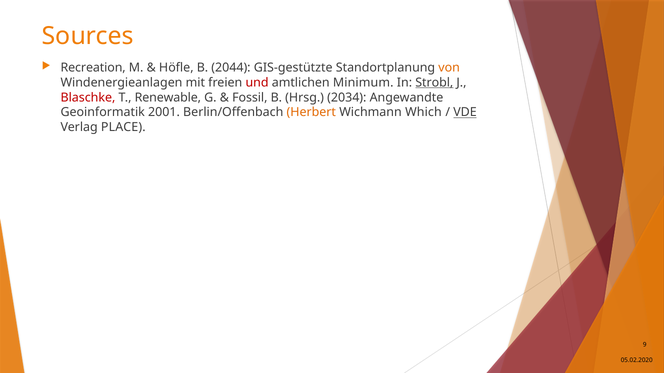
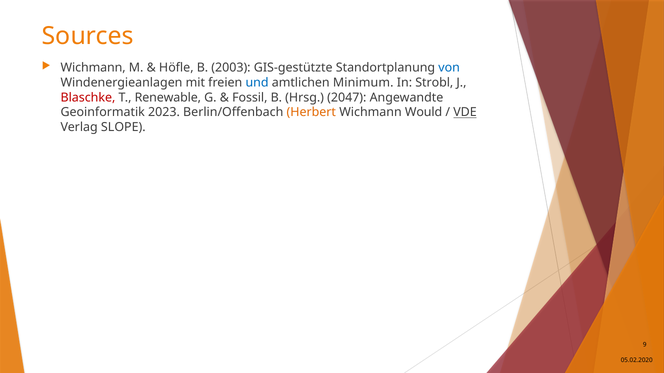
Recreation at (93, 68): Recreation -> Wichmann
2044: 2044 -> 2003
von colour: orange -> blue
und colour: red -> blue
Strobl underline: present -> none
2034: 2034 -> 2047
2001: 2001 -> 2023
Which: Which -> Would
PLACE: PLACE -> SLOPE
